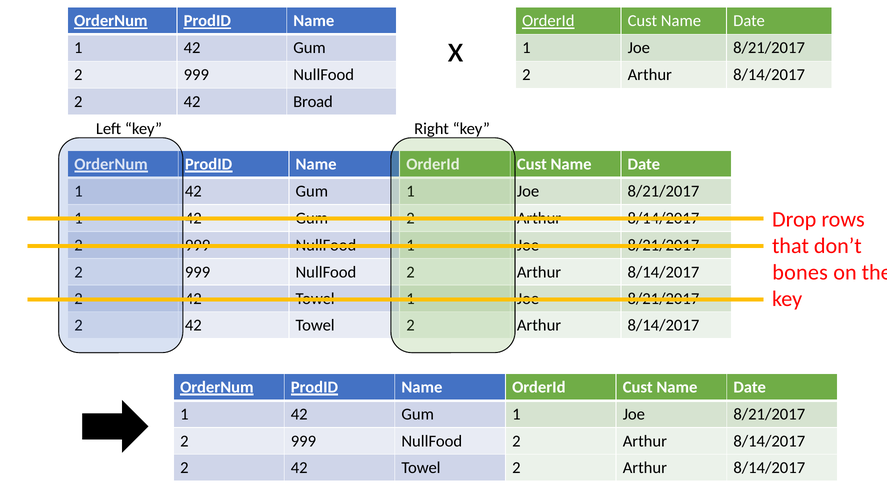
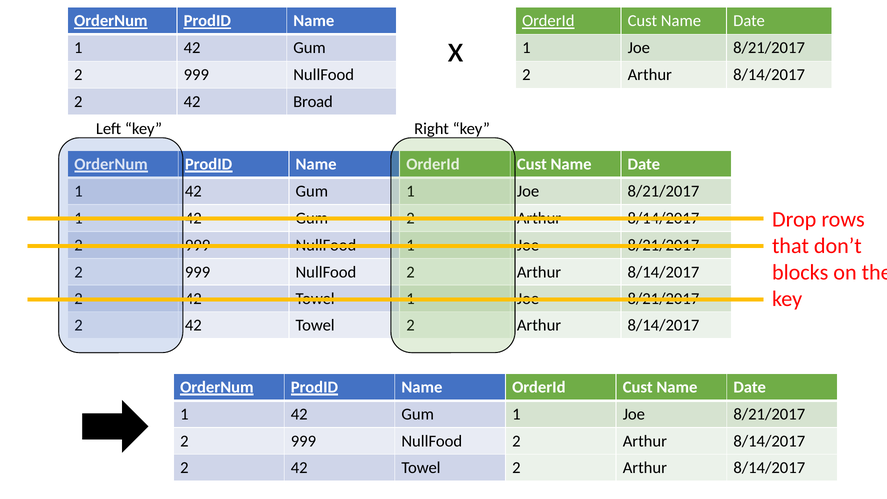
bones: bones -> blocks
